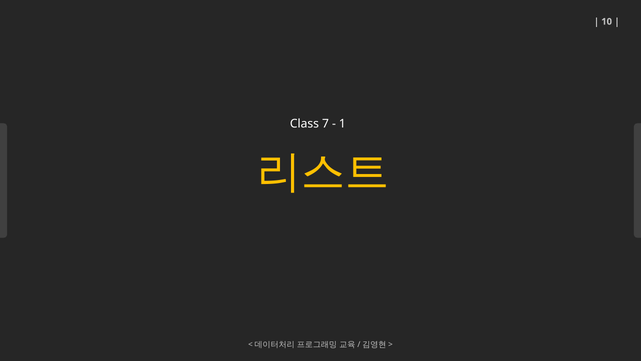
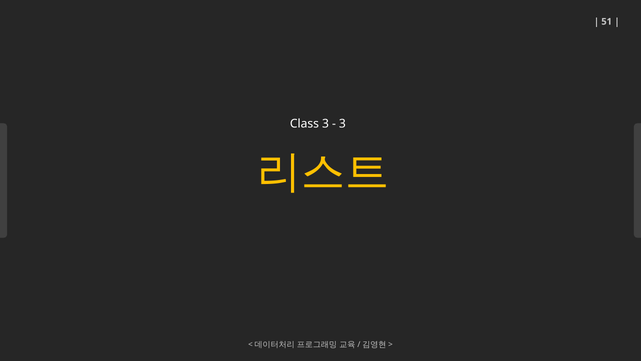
10: 10 -> 51
Class 7: 7 -> 3
1 at (342, 124): 1 -> 3
